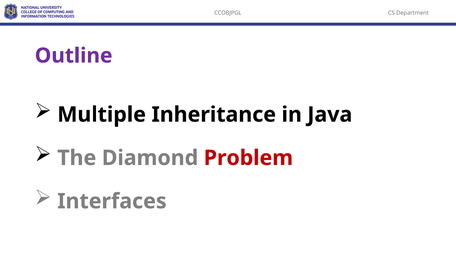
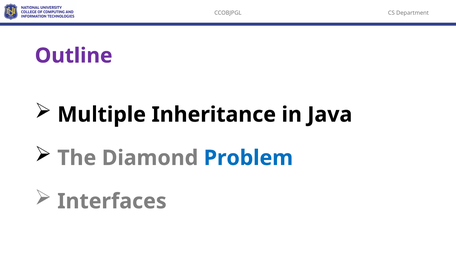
Problem colour: red -> blue
